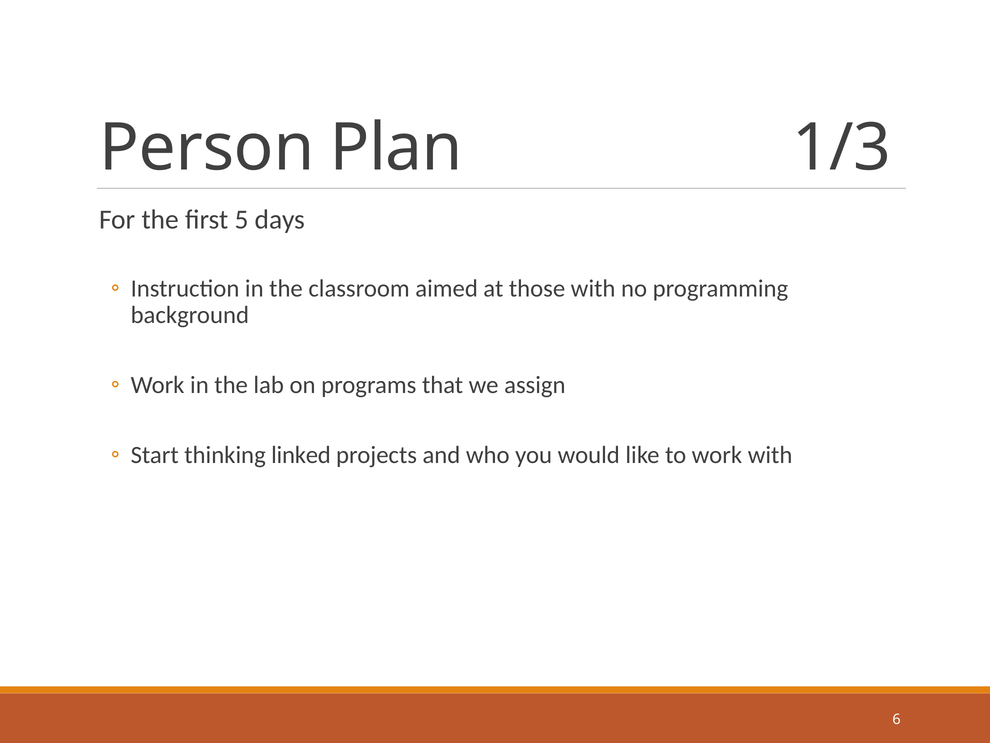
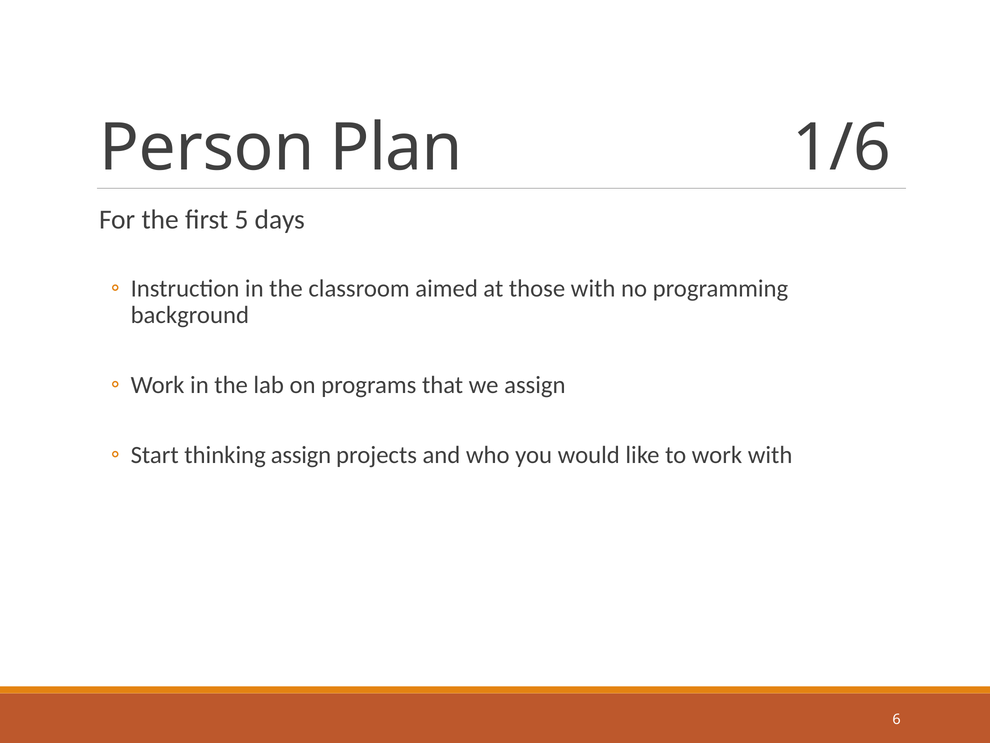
1/3: 1/3 -> 1/6
thinking linked: linked -> assign
